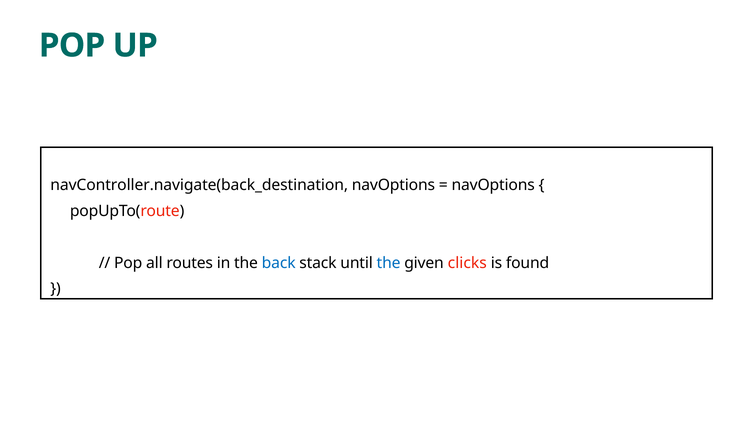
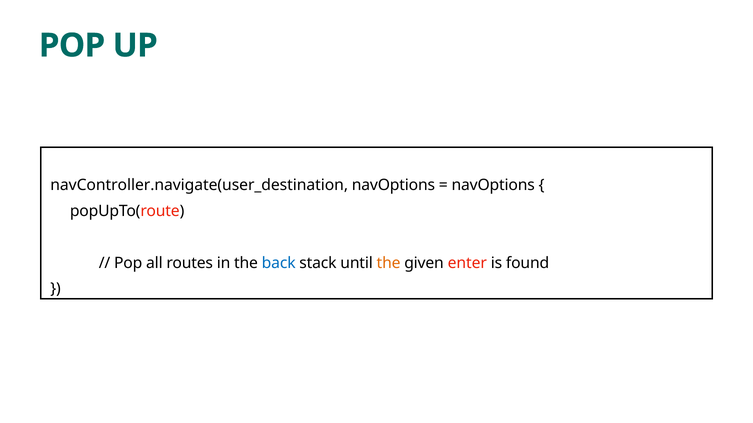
navController.navigate(back_destination: navController.navigate(back_destination -> navController.navigate(user_destination
the at (389, 263) colour: blue -> orange
clicks: clicks -> enter
